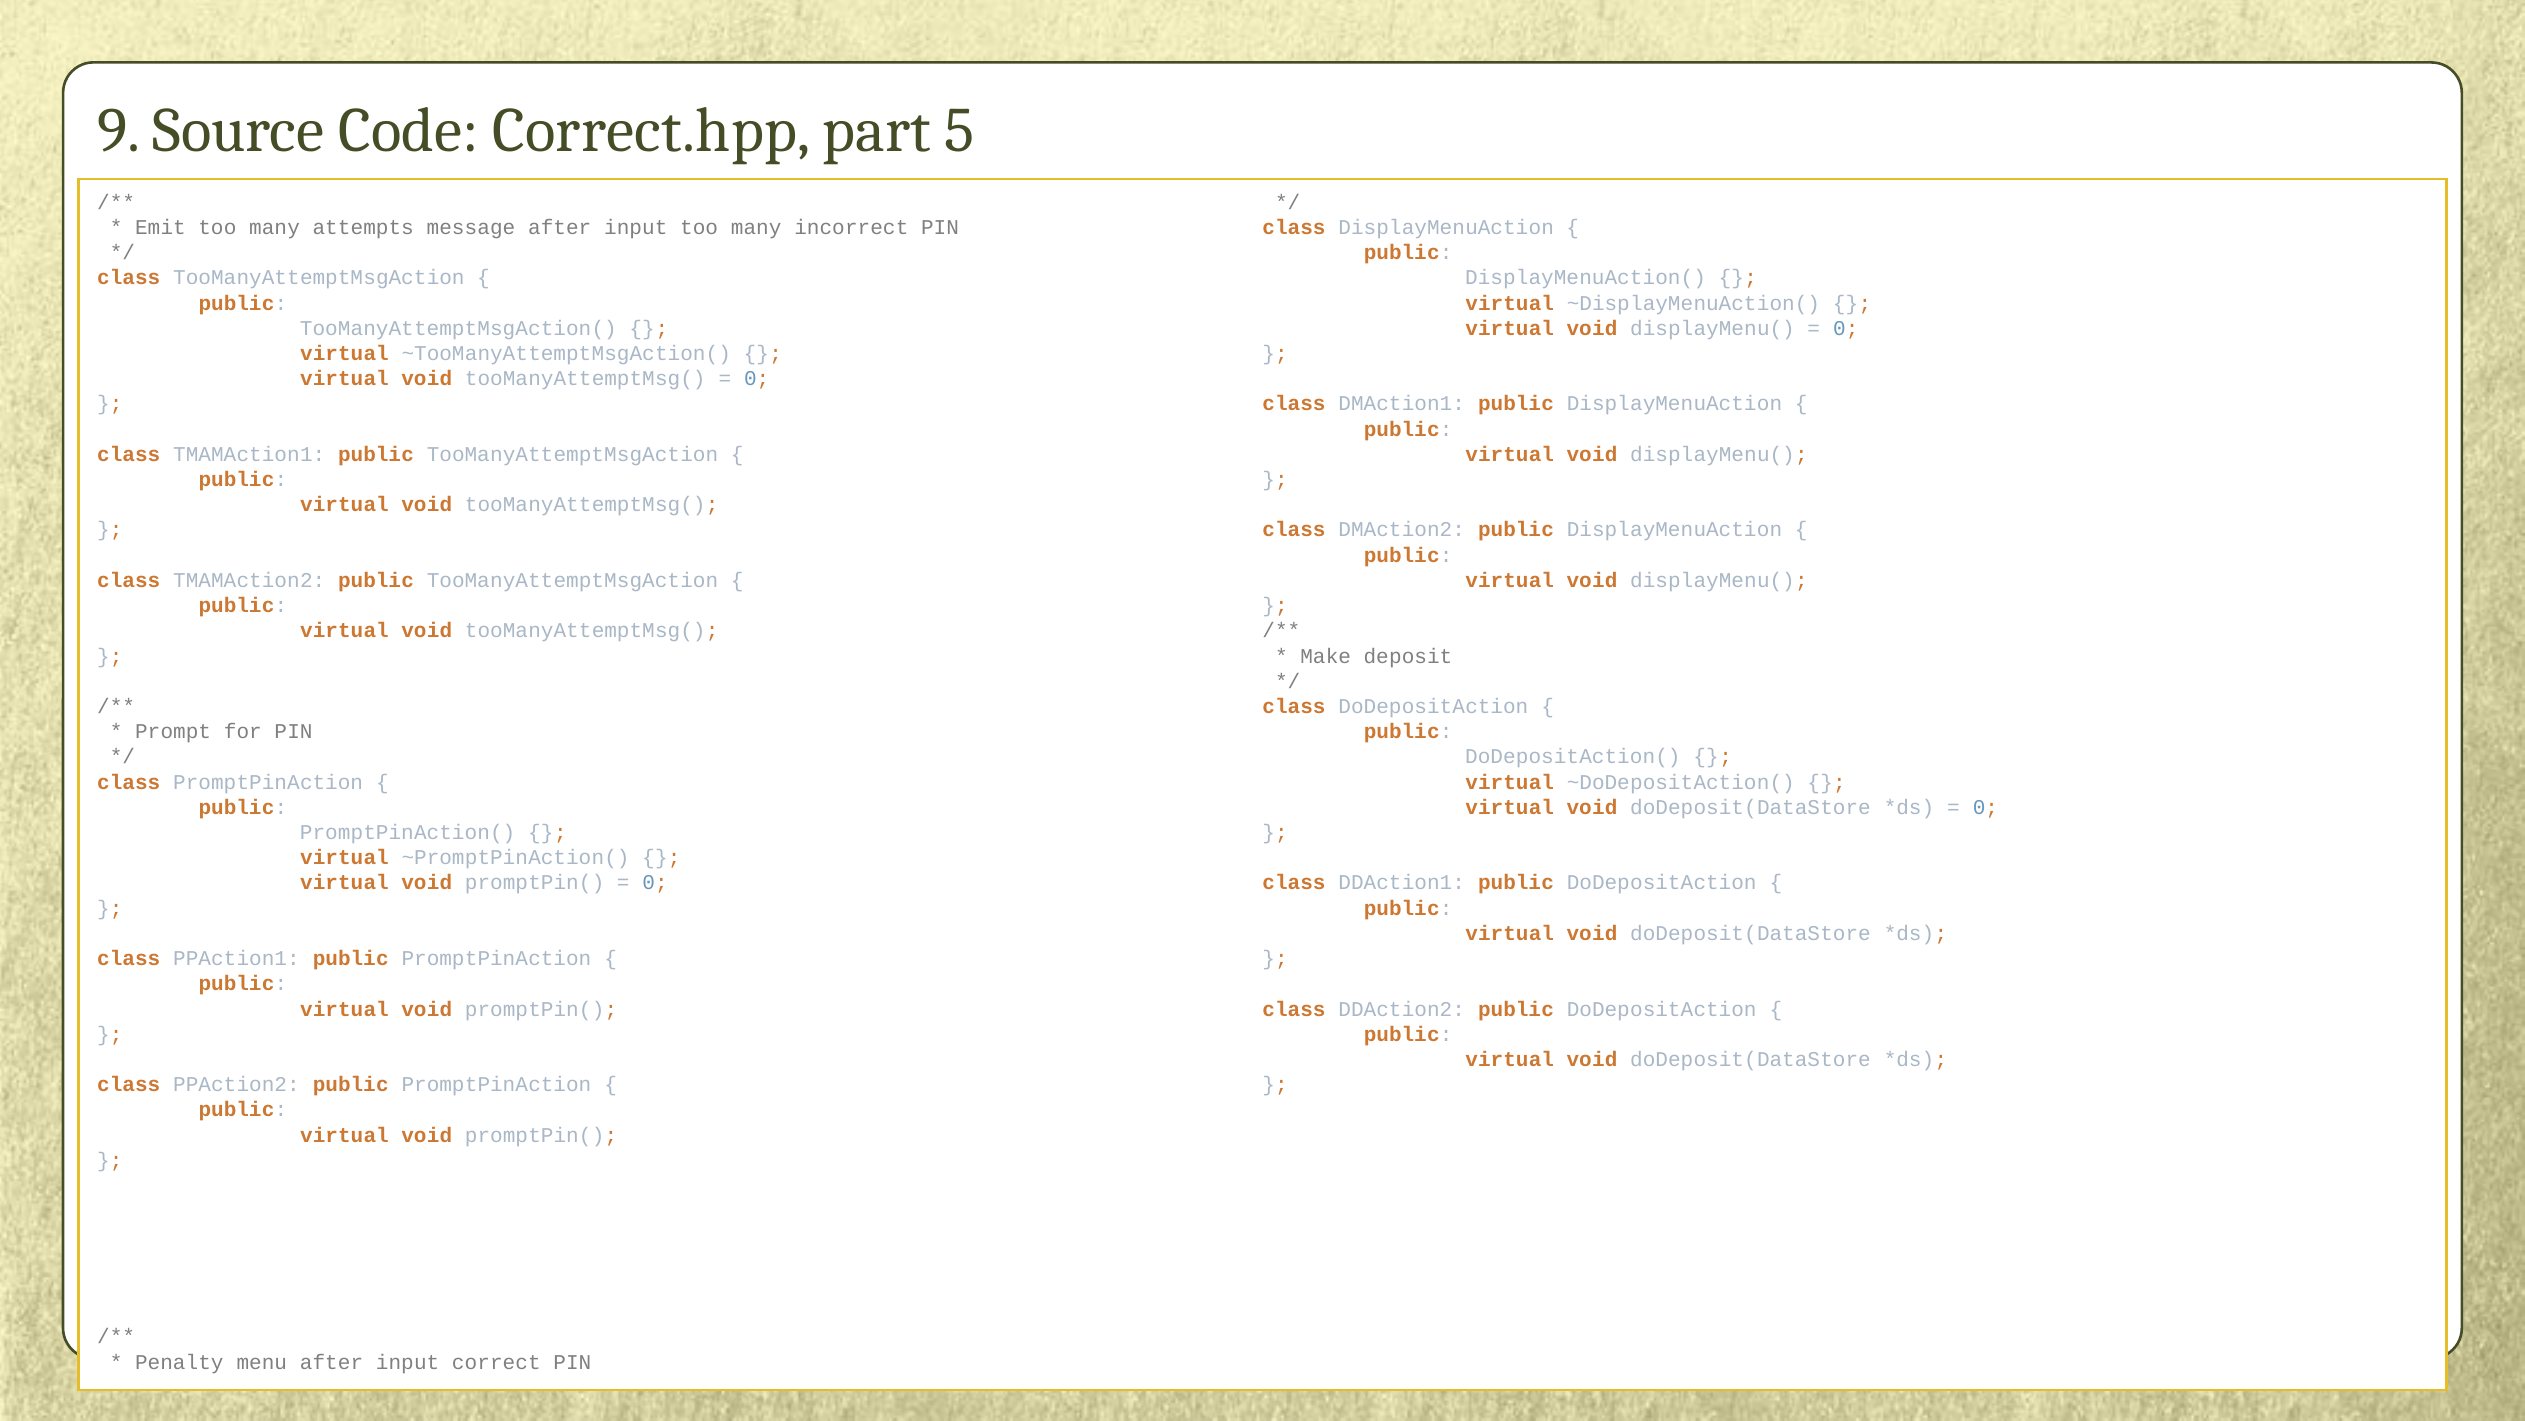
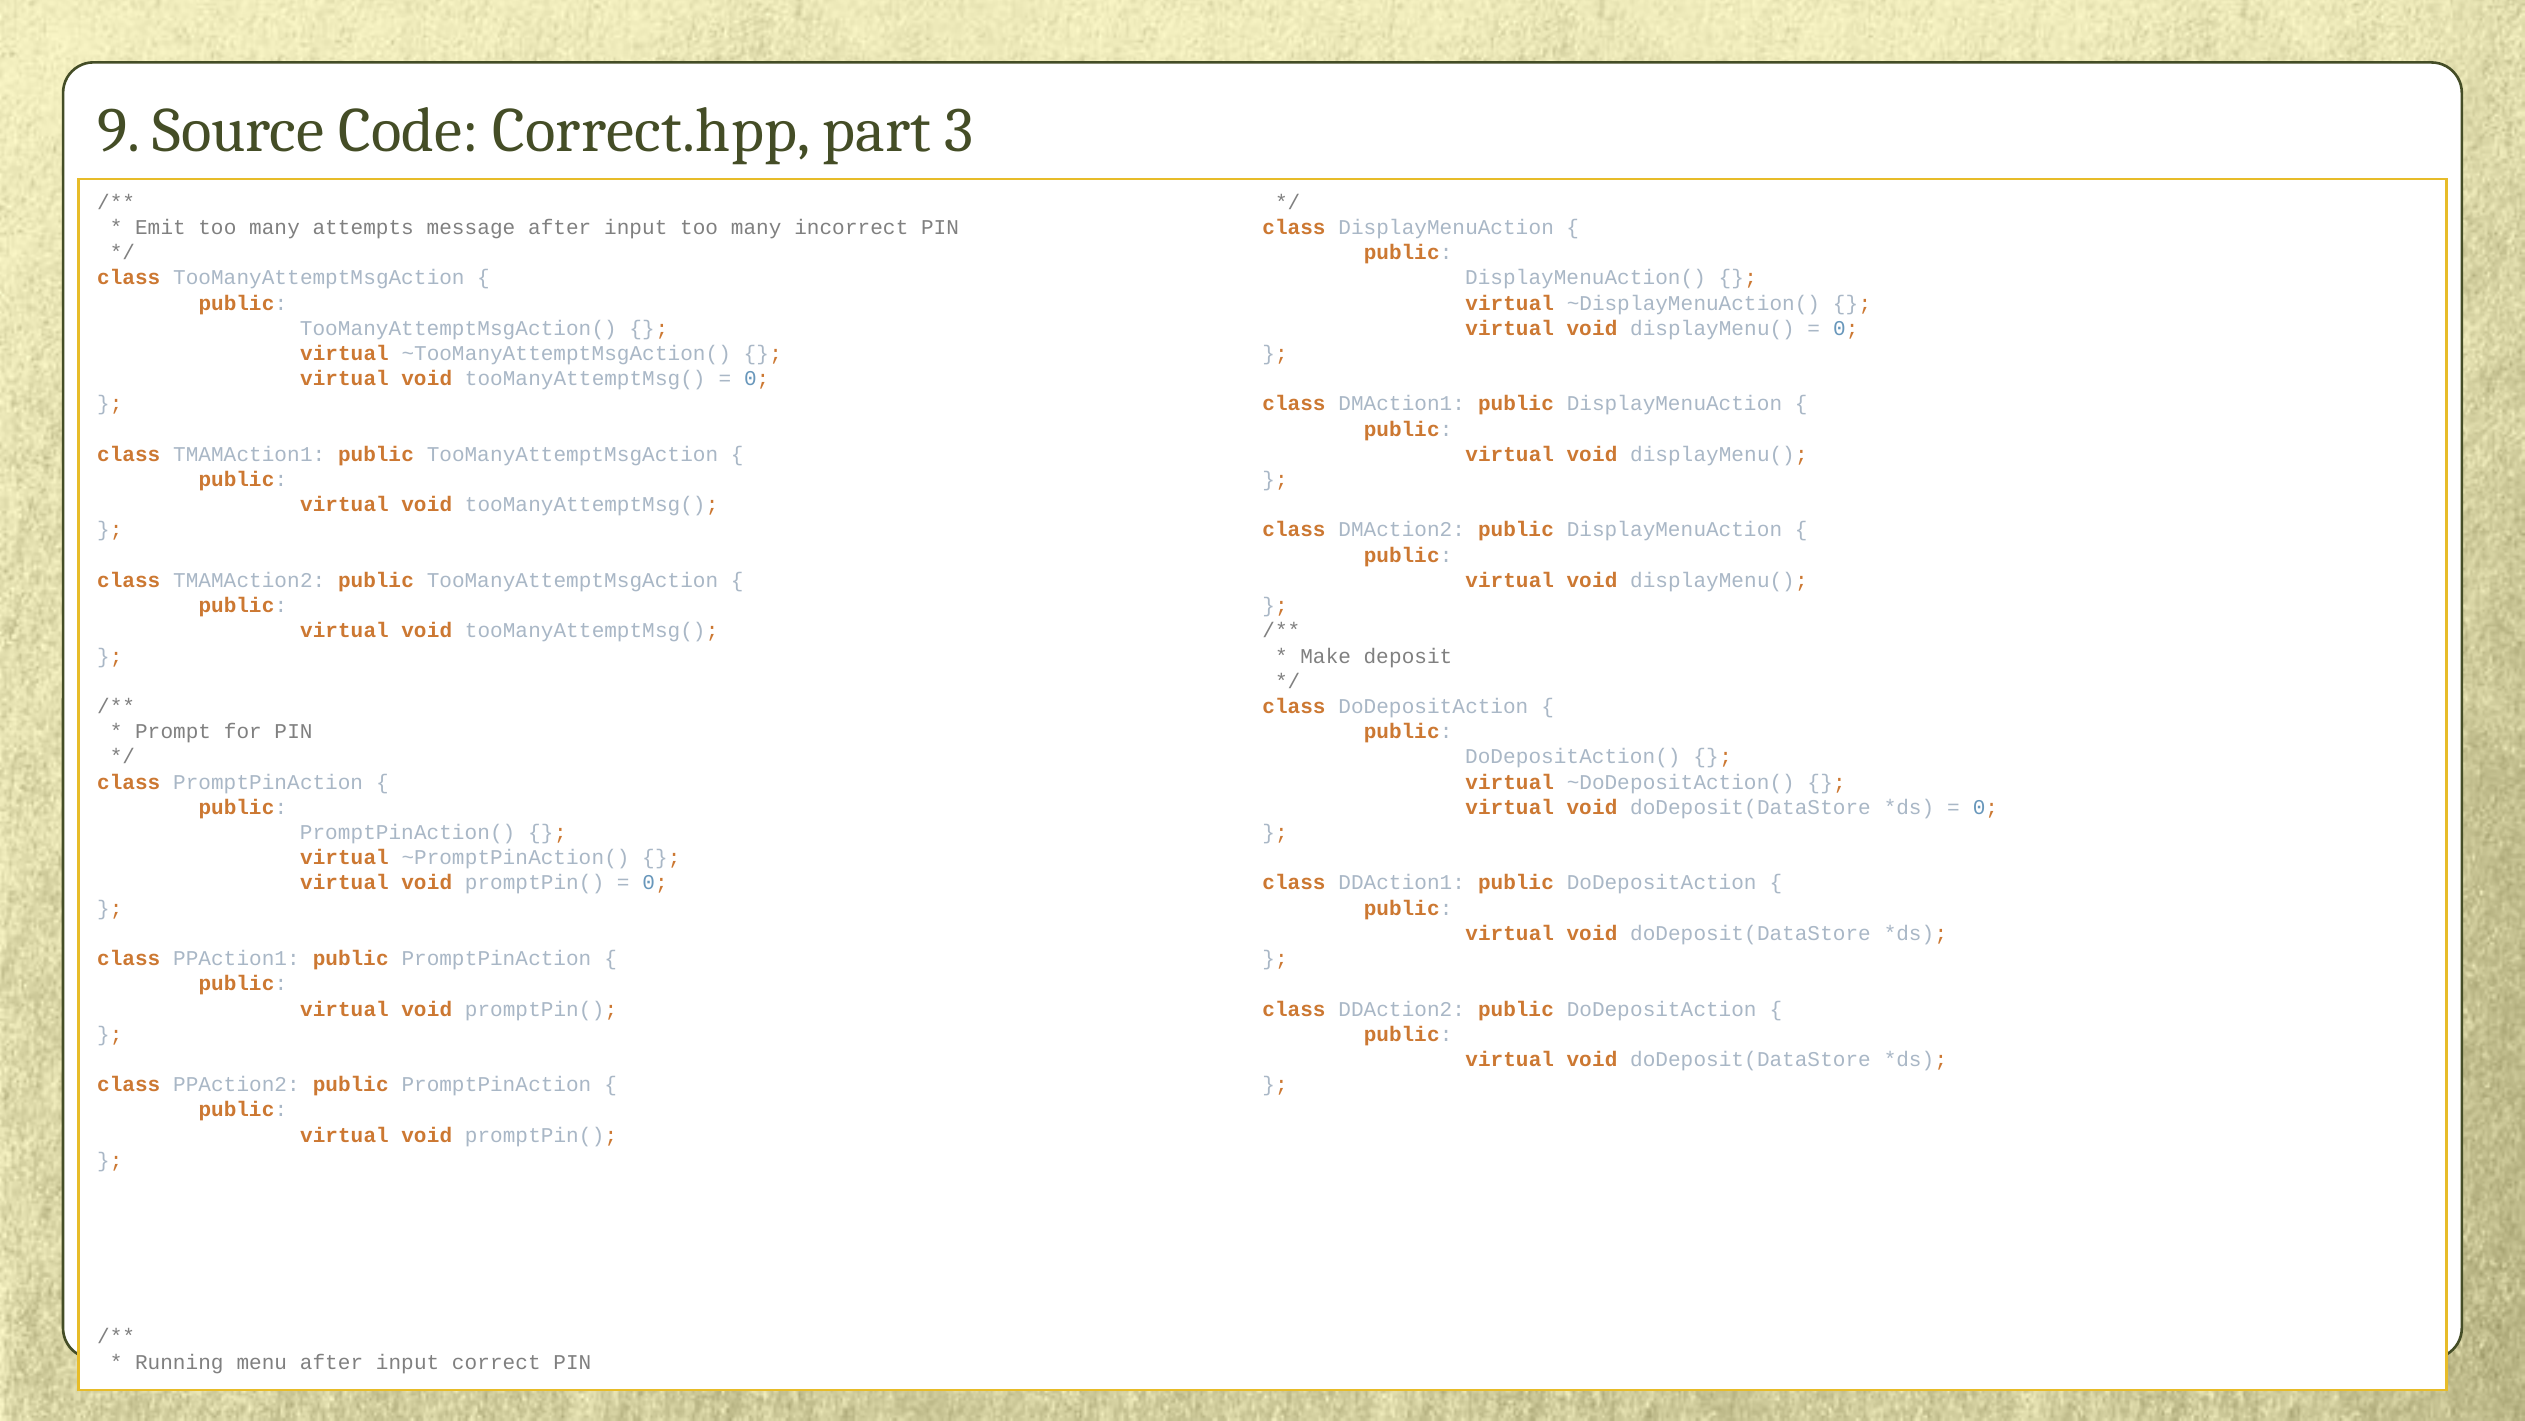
5: 5 -> 3
Penalty: Penalty -> Running
